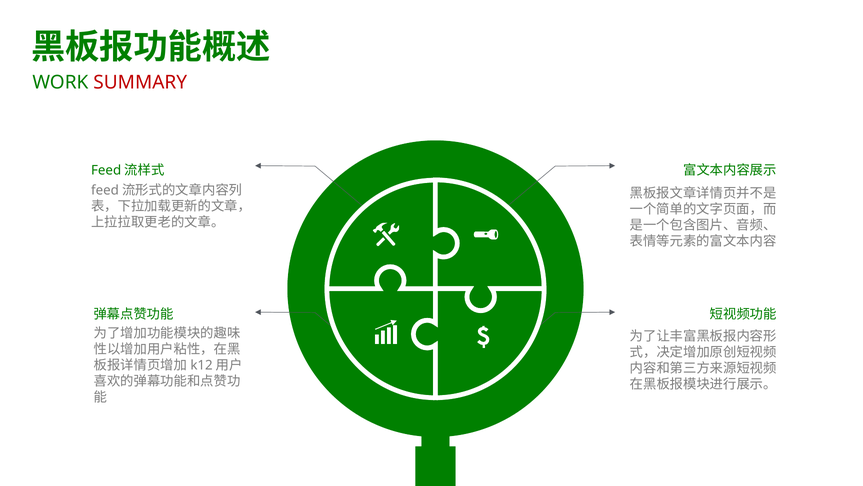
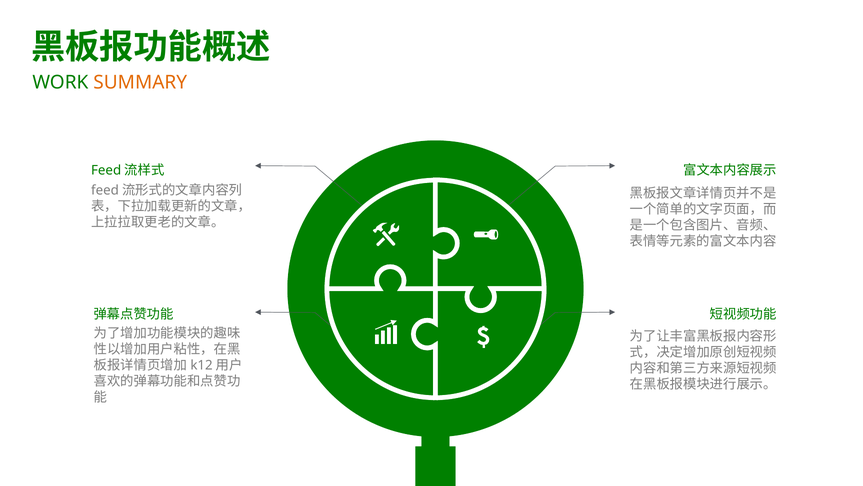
SUMMARY colour: red -> orange
